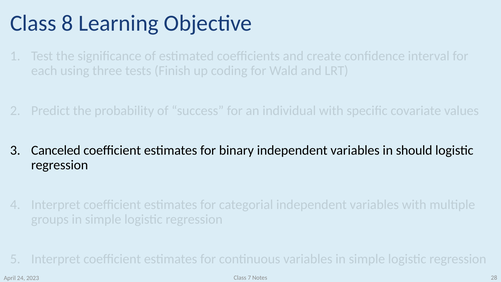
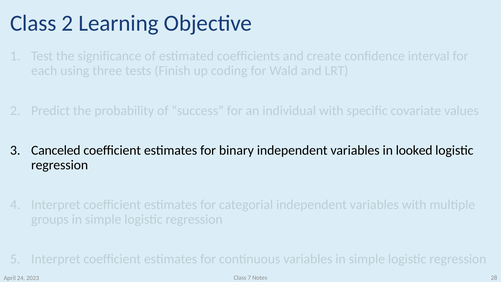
Class 8: 8 -> 2
should: should -> looked
